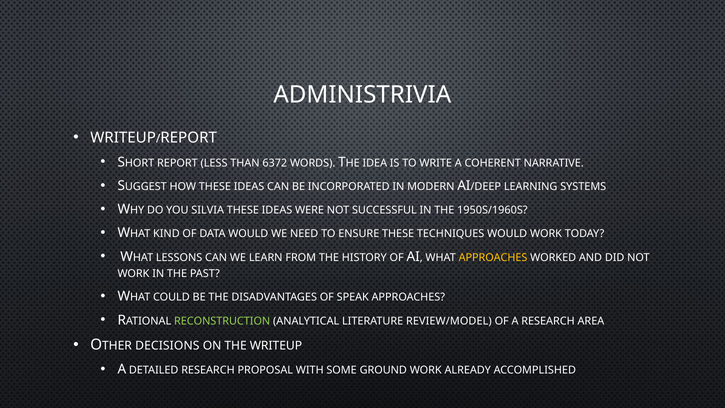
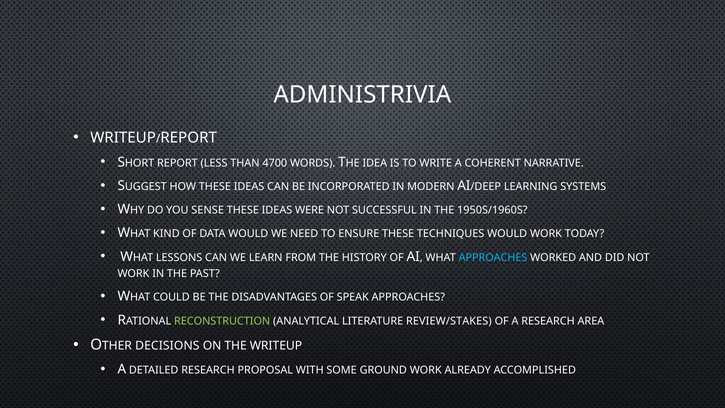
6372: 6372 -> 4700
SILVIA: SILVIA -> SENSE
APPROACHES at (493, 257) colour: yellow -> light blue
REVIEW/MODEL: REVIEW/MODEL -> REVIEW/STAKES
